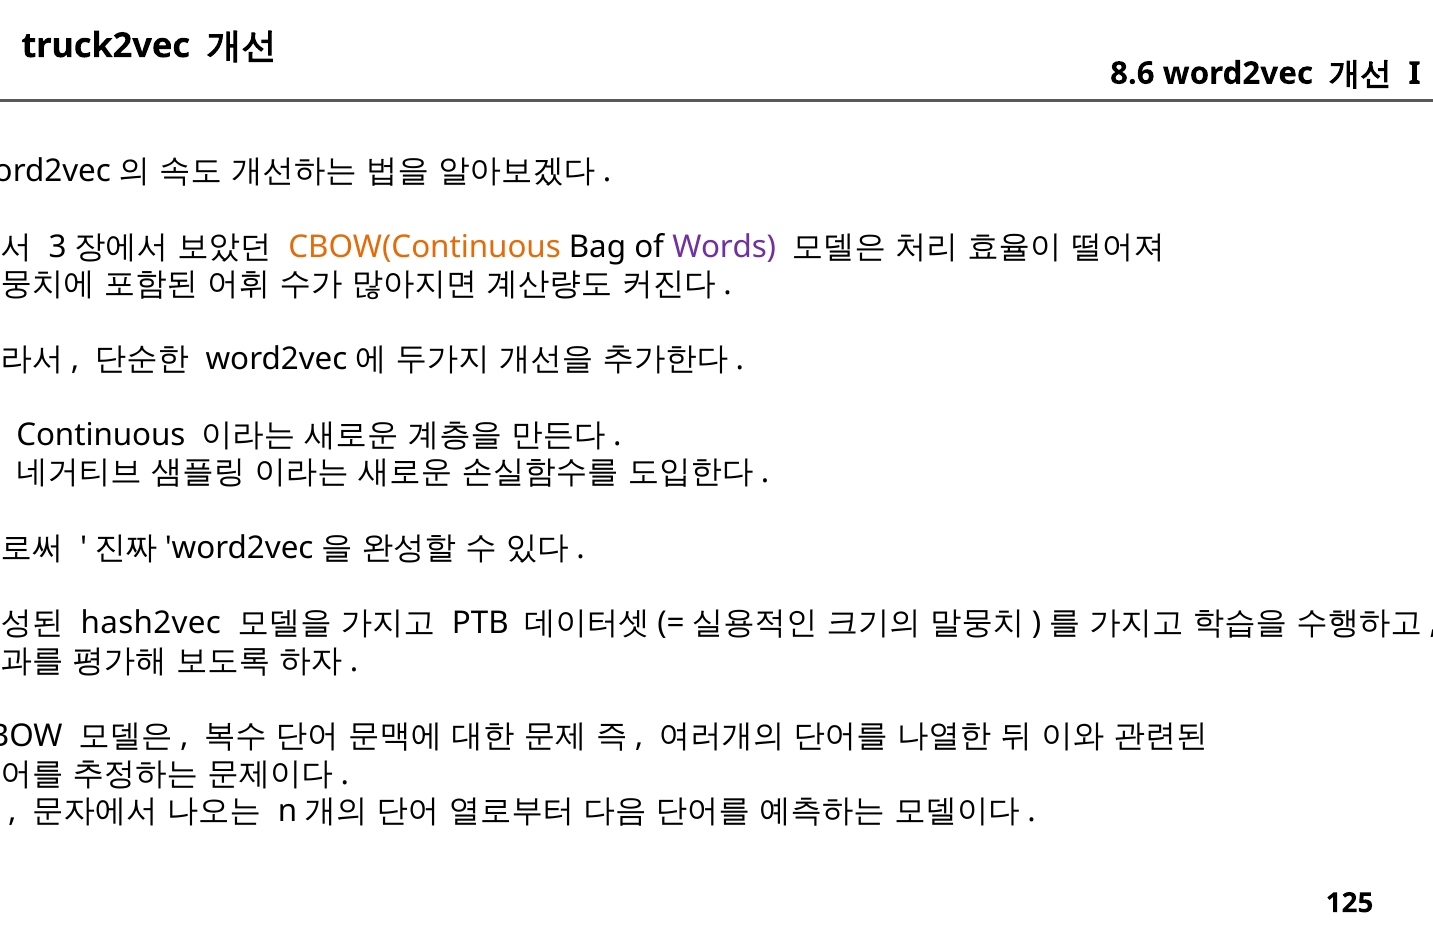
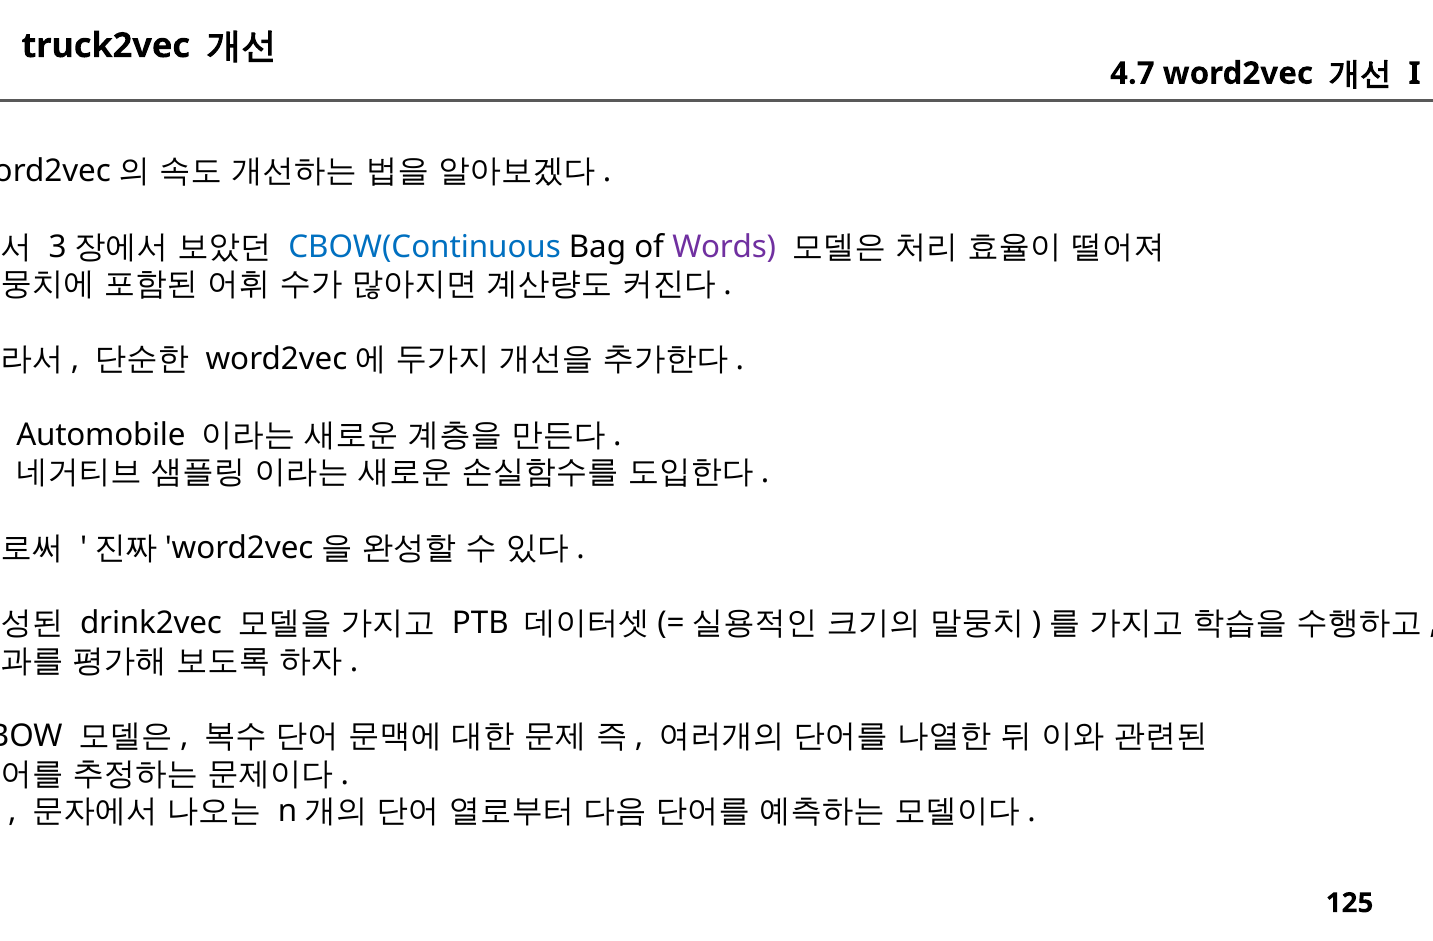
8.6: 8.6 -> 4.7
CBOW(Continuous colour: orange -> blue
Continuous: Continuous -> Automobile
hash2vec: hash2vec -> drink2vec
